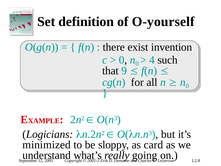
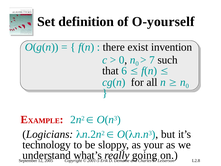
4: 4 -> 7
9: 9 -> 6
minimized: minimized -> technology
card: card -> your
